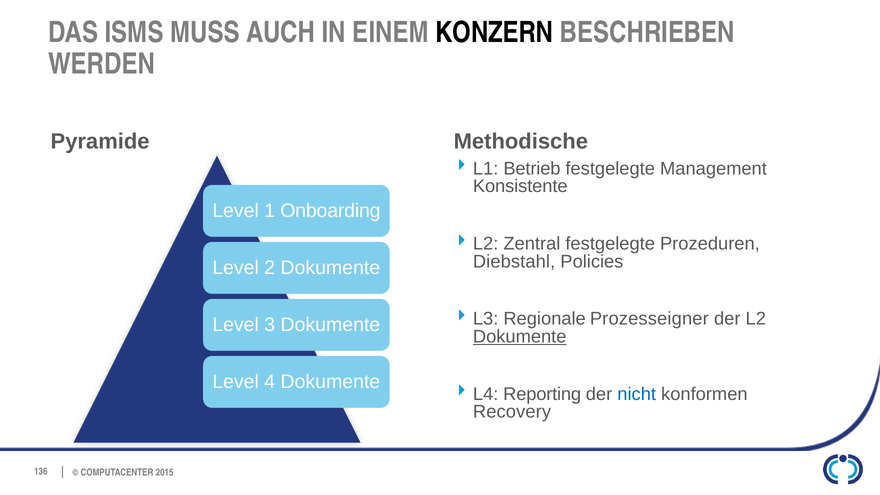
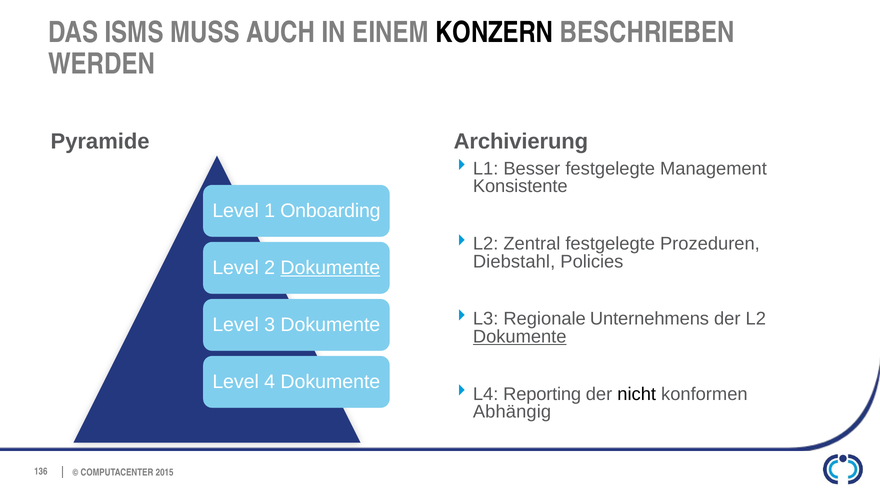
Methodische: Methodische -> Archivierung
Betrieb: Betrieb -> Besser
Dokumente at (330, 268) underline: none -> present
Prozesseigner: Prozesseigner -> Unternehmens
nicht colour: blue -> black
Recovery: Recovery -> Abhängig
